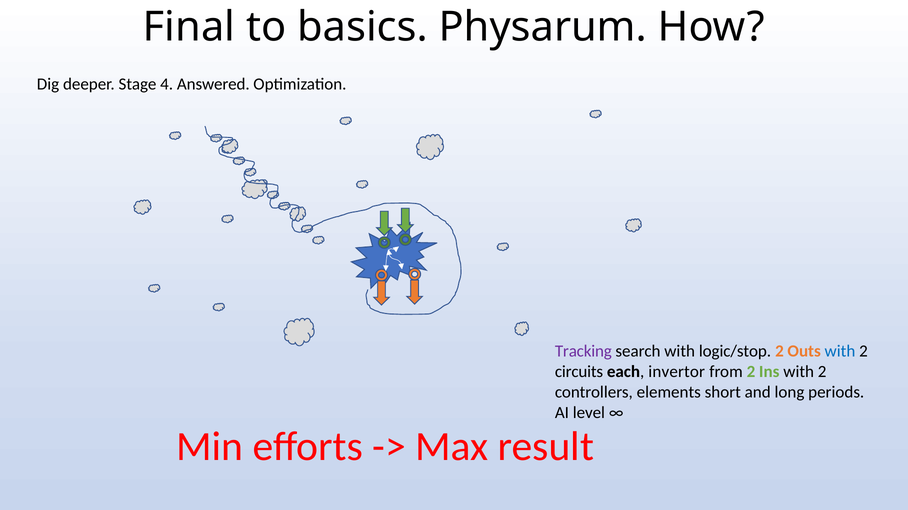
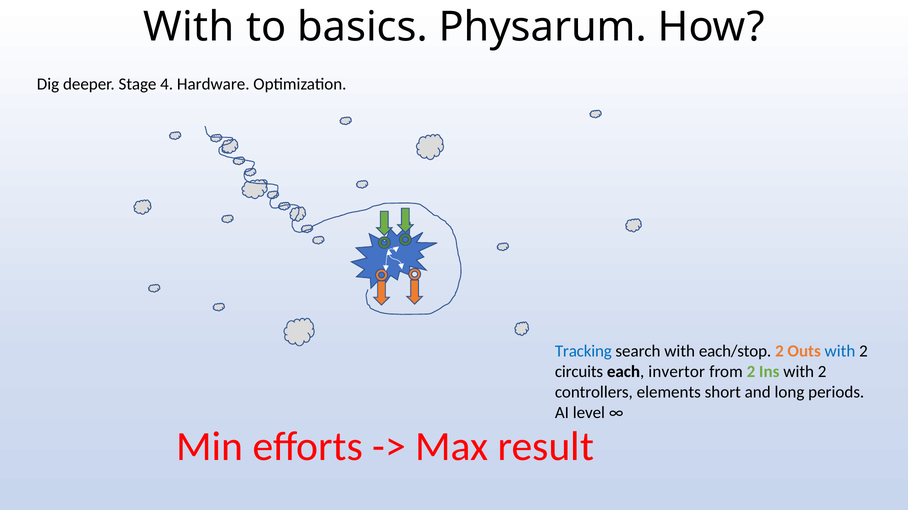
Final at (189, 27): Final -> With
Answered: Answered -> Hardware
Tracking colour: purple -> blue
logic/stop: logic/stop -> each/stop
